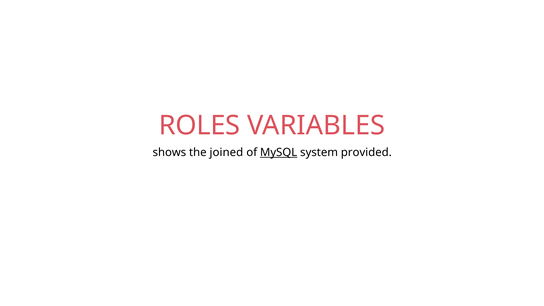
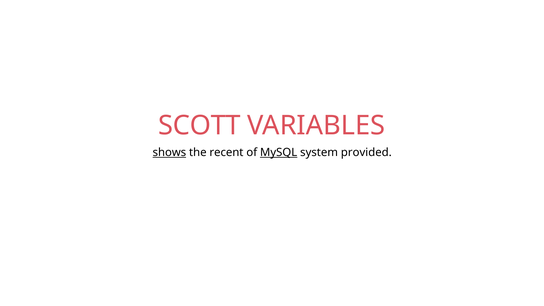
ROLES: ROLES -> SCOTT
shows underline: none -> present
joined: joined -> recent
